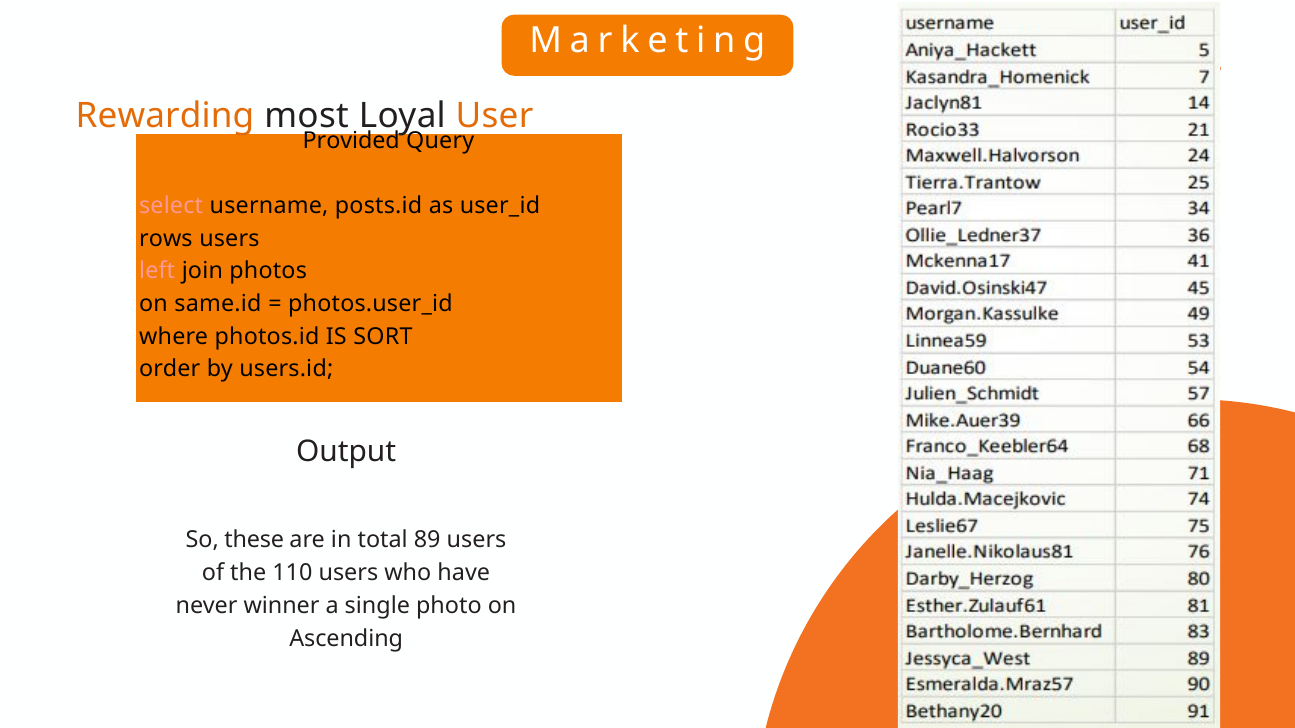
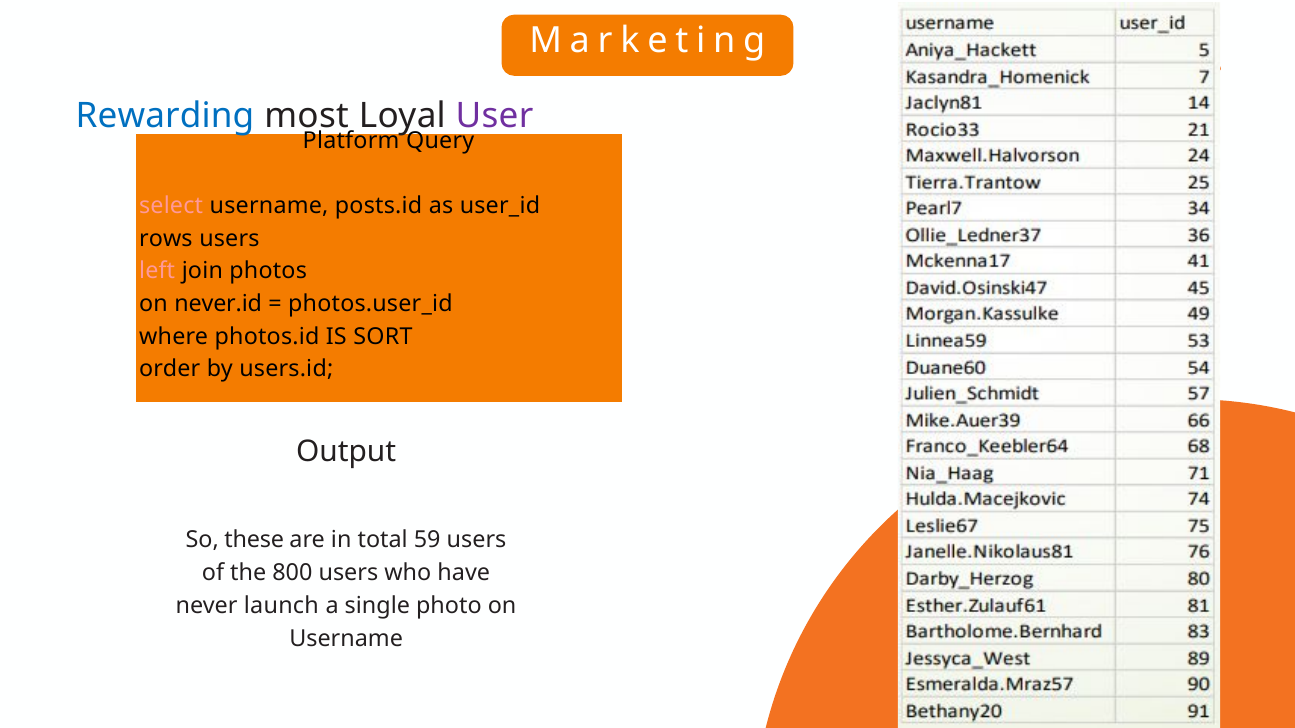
Rewarding colour: orange -> blue
User colour: orange -> purple
Provided: Provided -> Platform
same.id: same.id -> never.id
89: 89 -> 59
110: 110 -> 800
winner: winner -> launch
Ascending at (346, 639): Ascending -> Username
